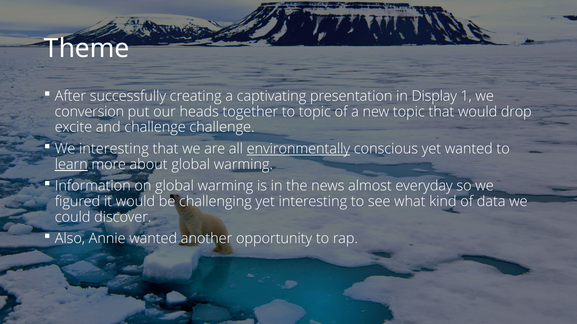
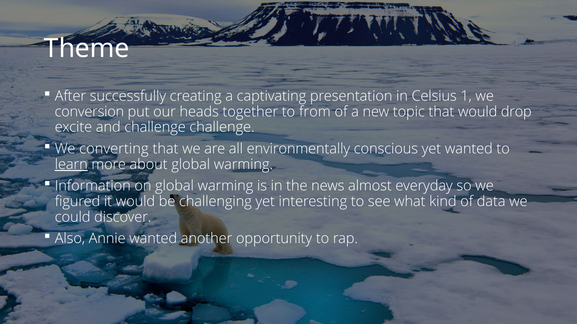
Display: Display -> Celsius
to topic: topic -> from
We interesting: interesting -> converting
environmentally underline: present -> none
